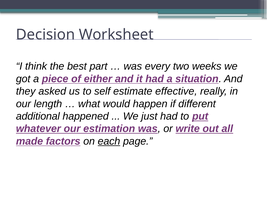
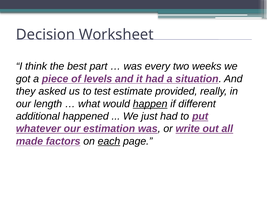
either: either -> levels
self: self -> test
effective: effective -> provided
happen underline: none -> present
